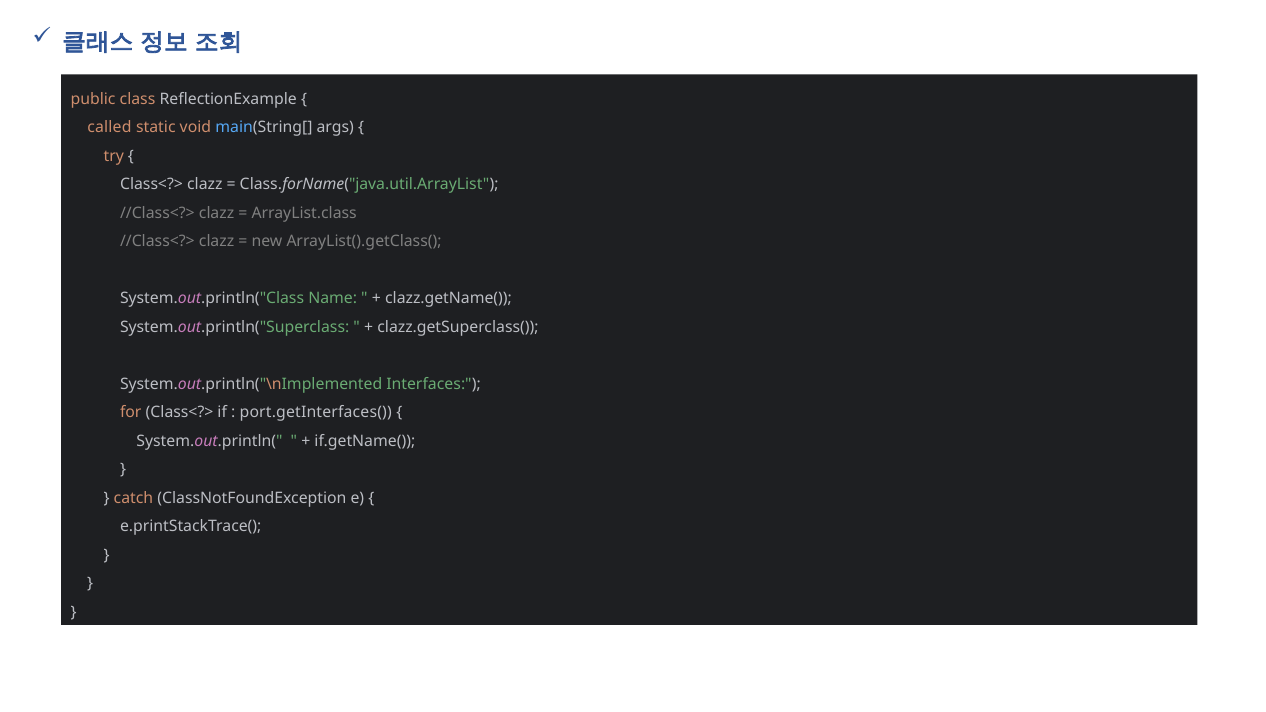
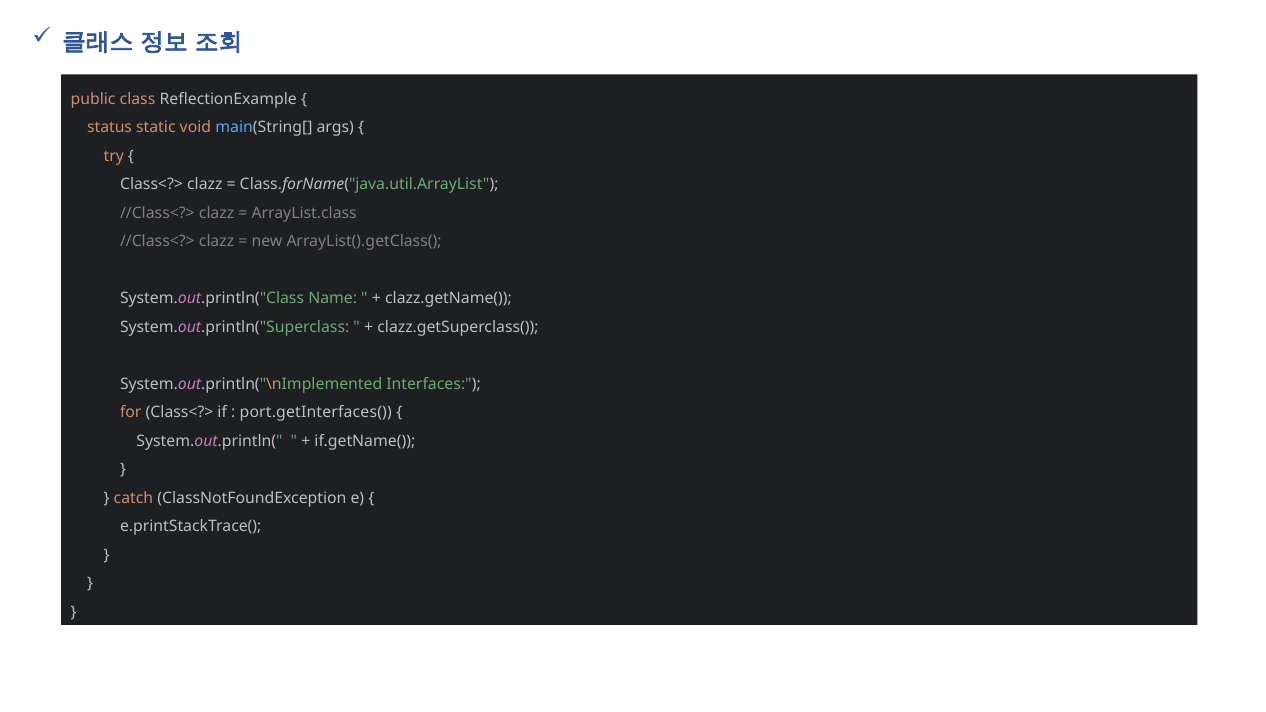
called: called -> status
